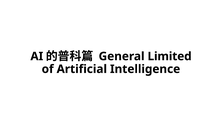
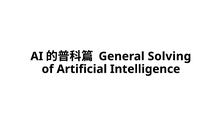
Limited: Limited -> Solving
